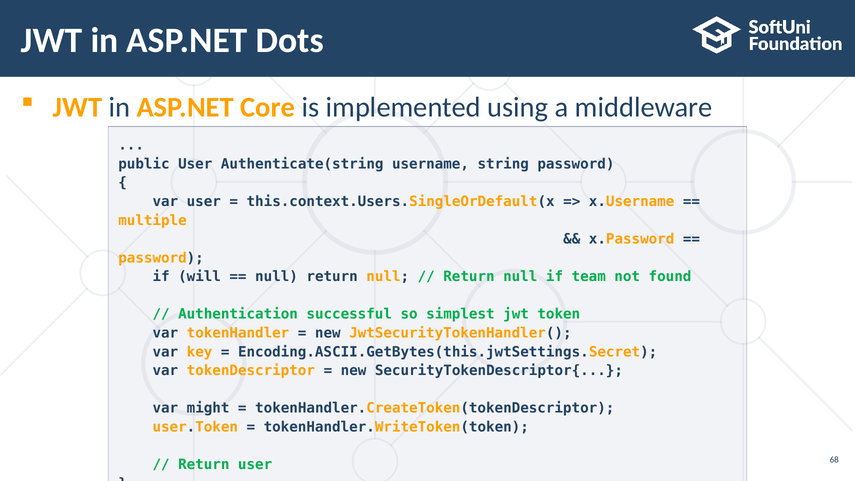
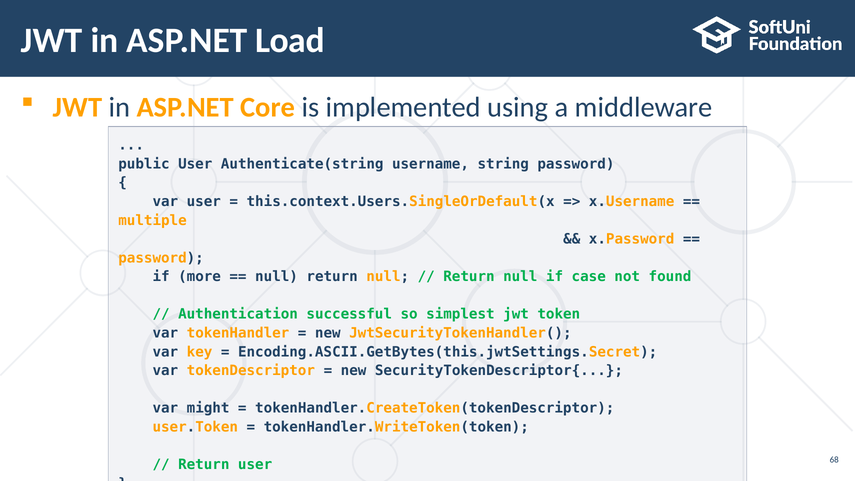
Dots: Dots -> Load
will: will -> more
team: team -> case
